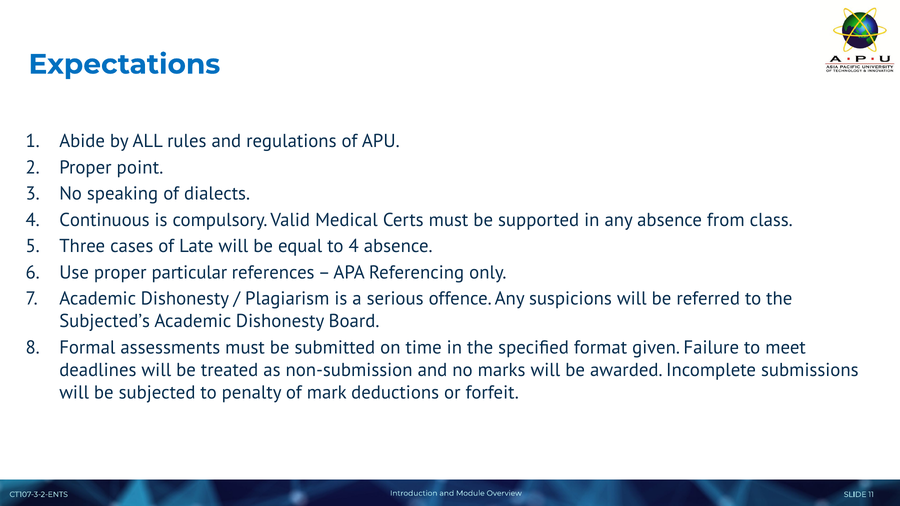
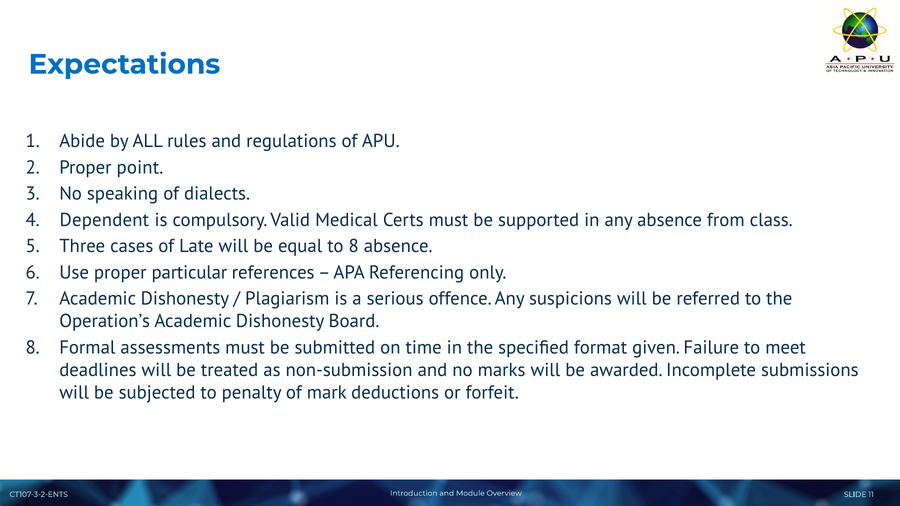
Continuous: Continuous -> Dependent
to 4: 4 -> 8
Subjected’s: Subjected’s -> Operation’s
